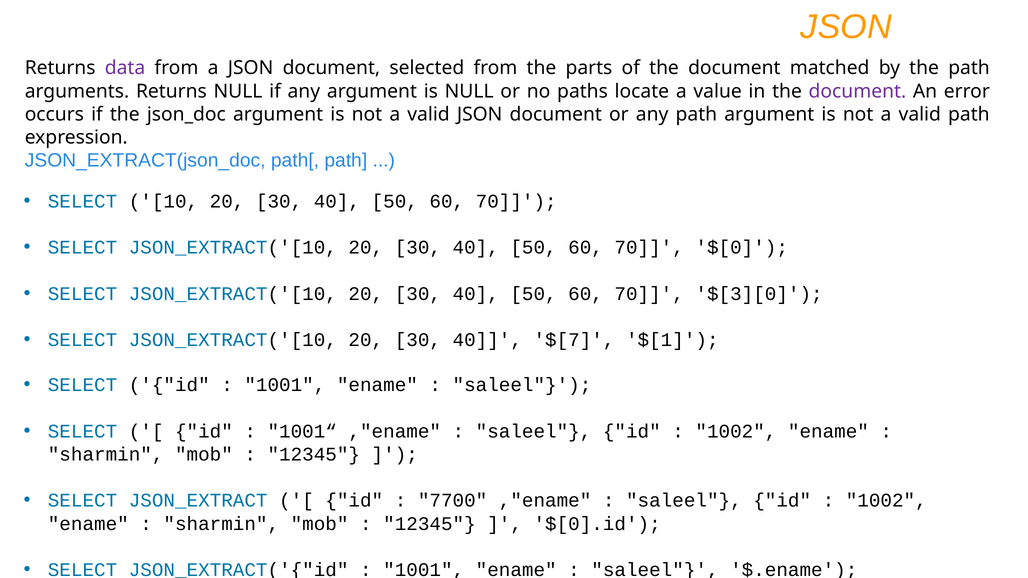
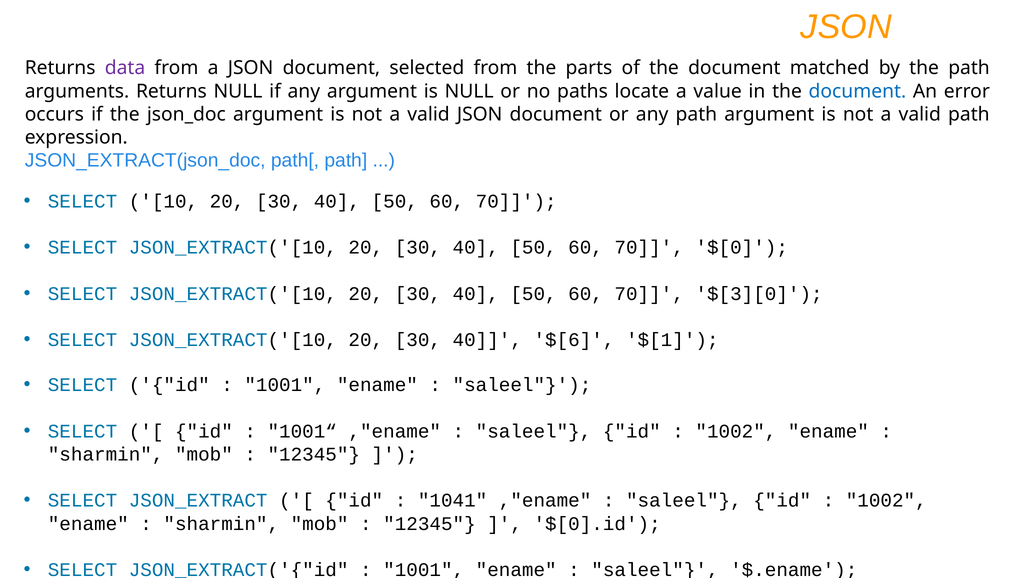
document at (857, 91) colour: purple -> blue
$[7: $[7 -> $[6
7700: 7700 -> 1041
